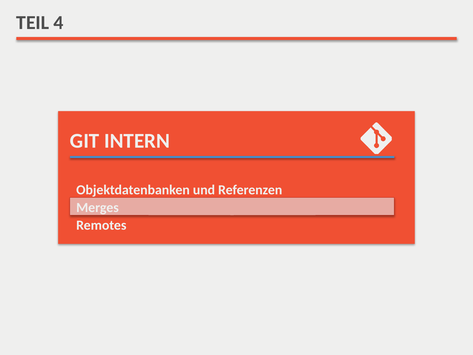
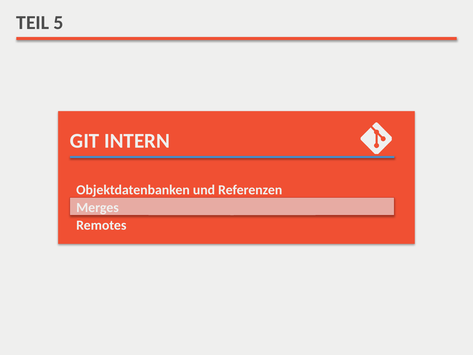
4: 4 -> 5
